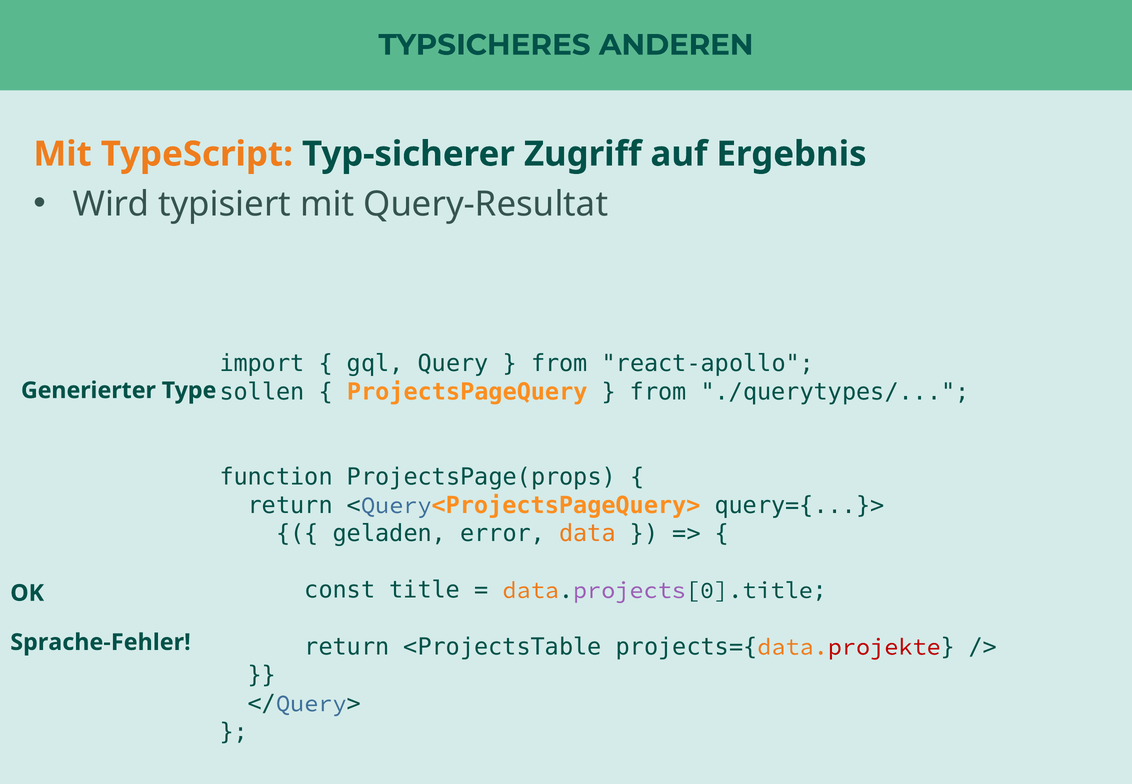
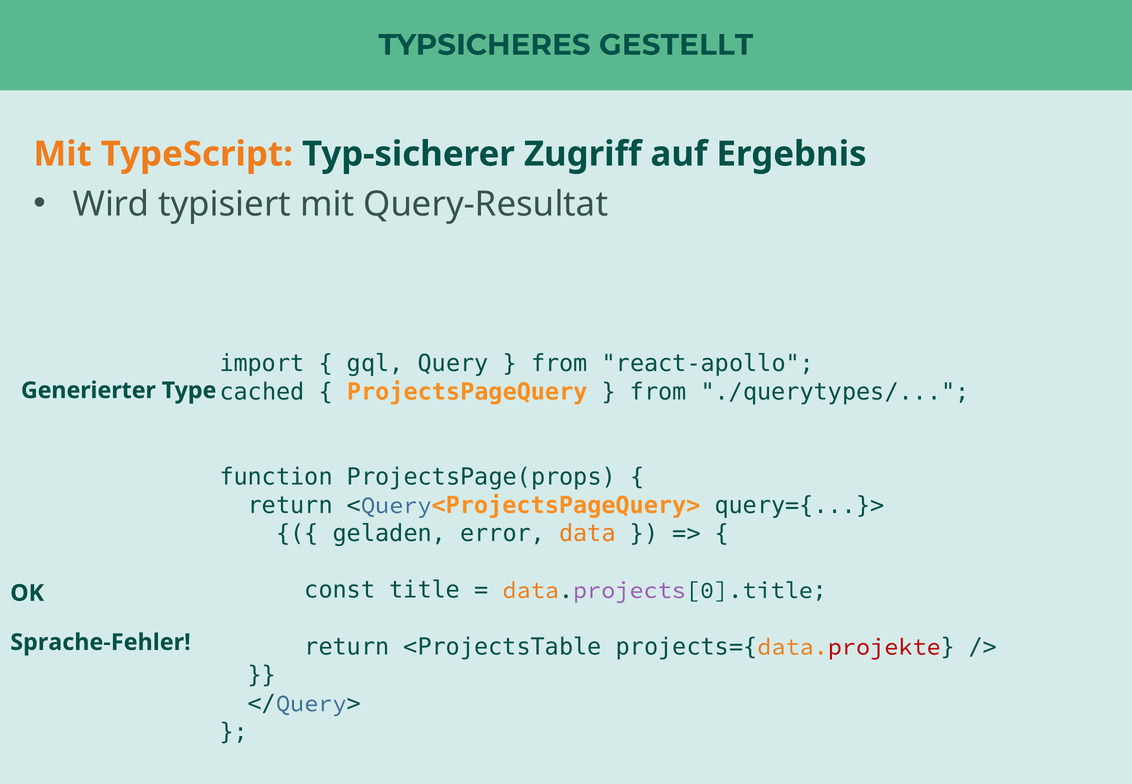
ANDEREN: ANDEREN -> GESTELLT
sollen: sollen -> cached
